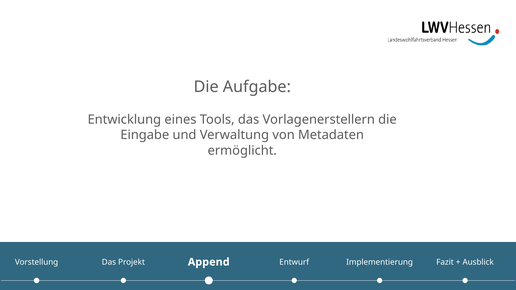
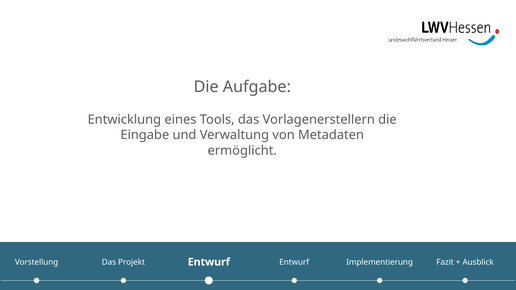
Projekt Append: Append -> Entwurf
